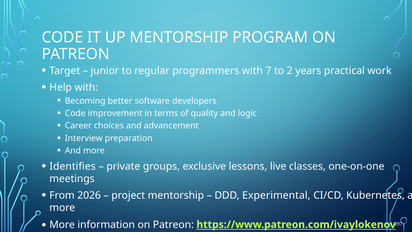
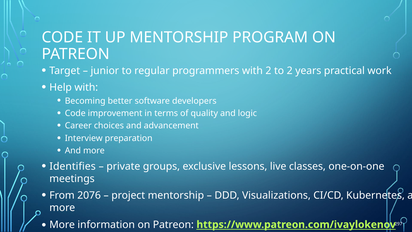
with 7: 7 -> 2
2026: 2026 -> 2076
Experimental: Experimental -> Visualizations
